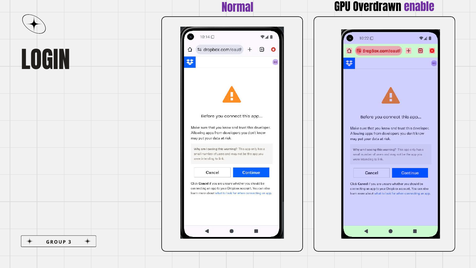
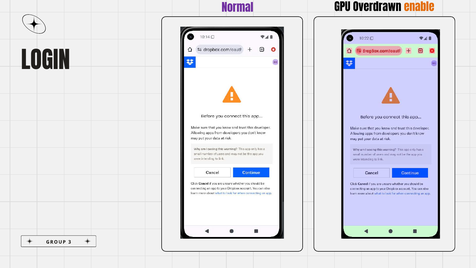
enable colour: purple -> orange
